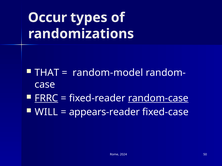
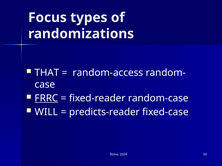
Occur: Occur -> Focus
random-model: random-model -> random-access
random-case underline: present -> none
appears-reader: appears-reader -> predicts-reader
